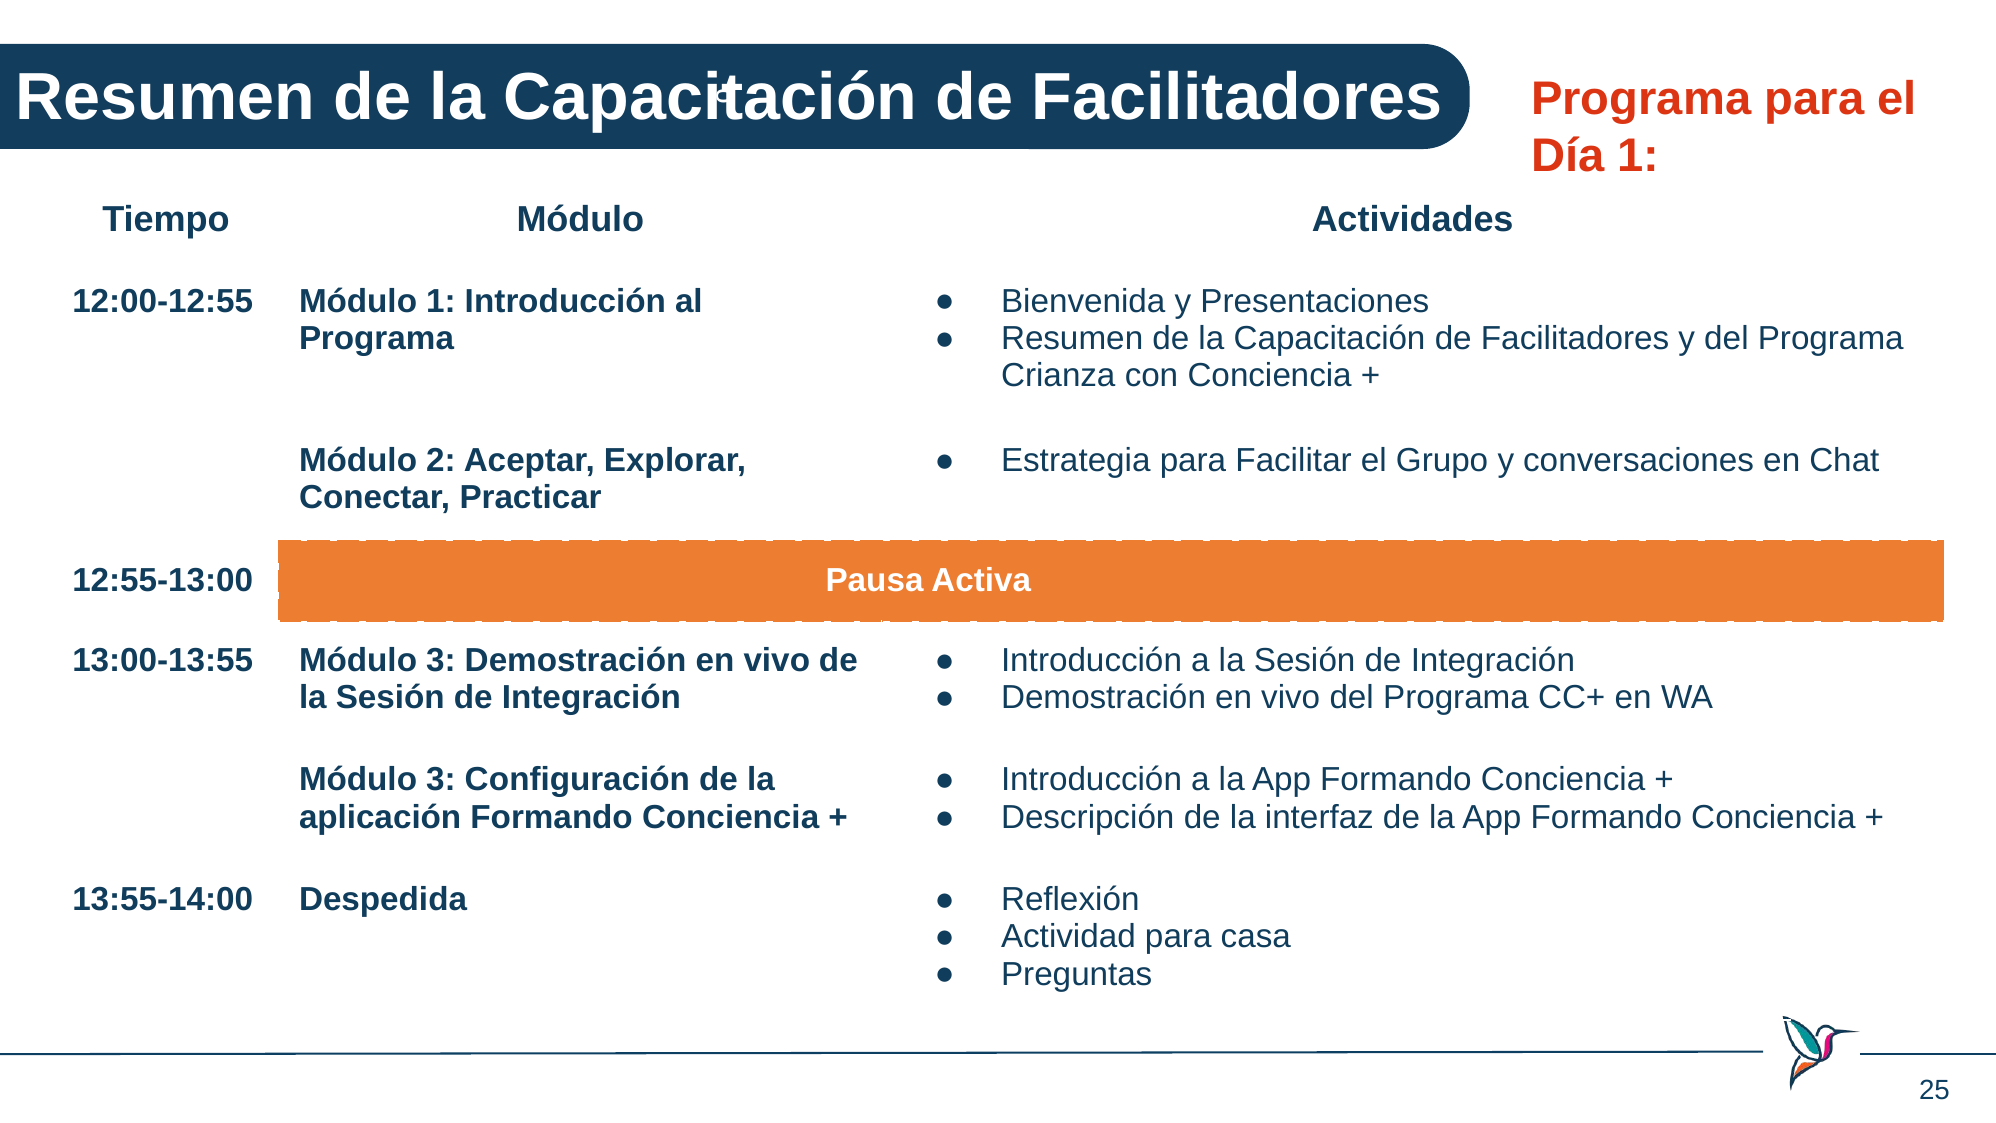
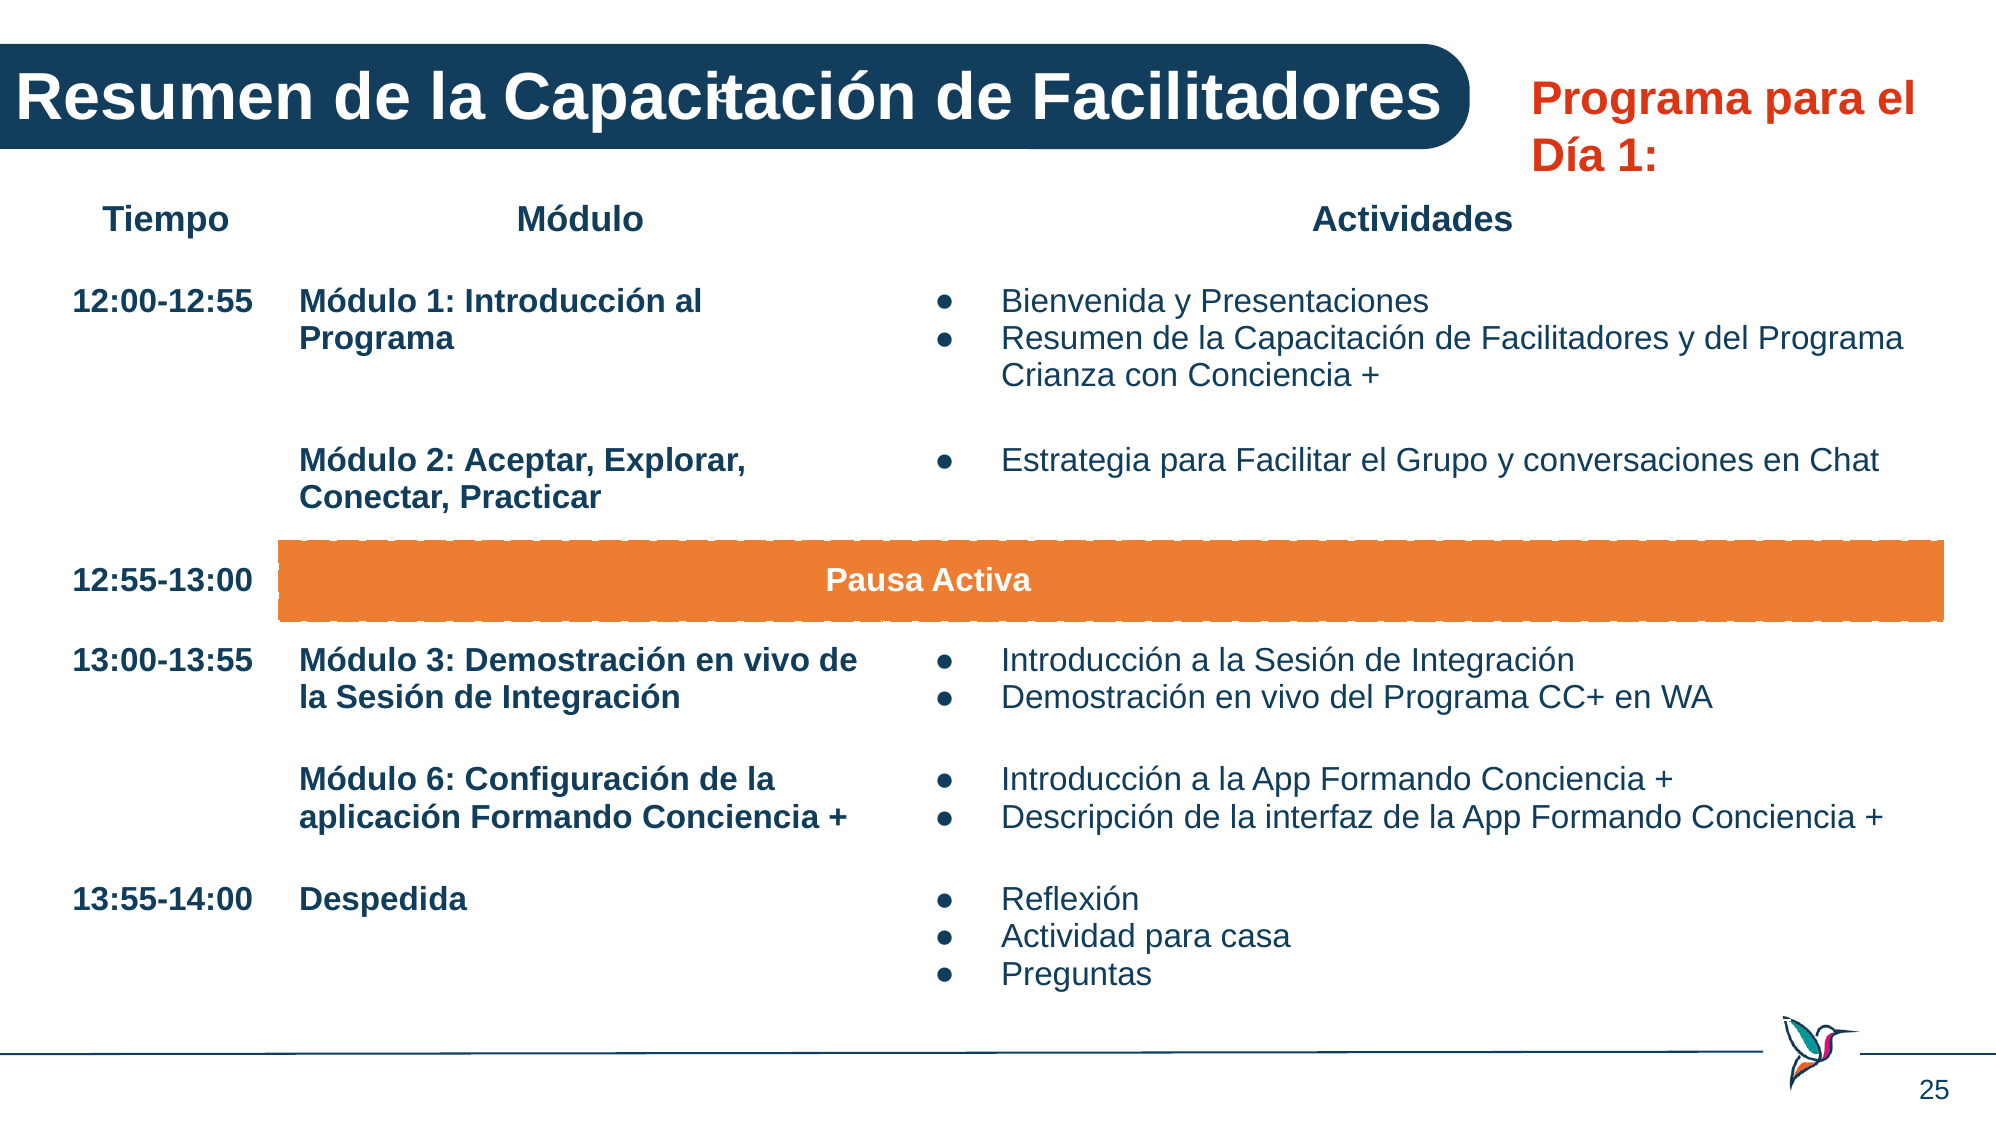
3 at (441, 780): 3 -> 6
